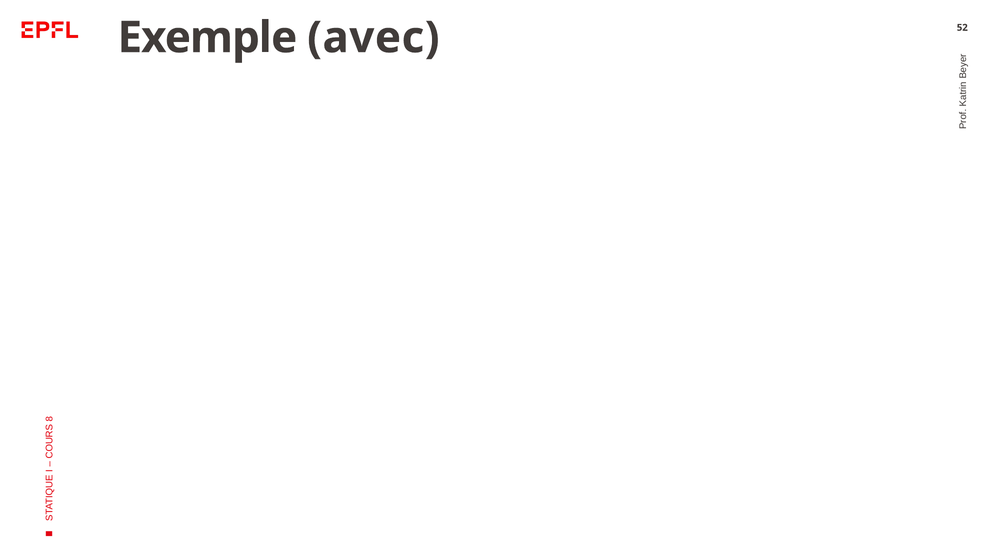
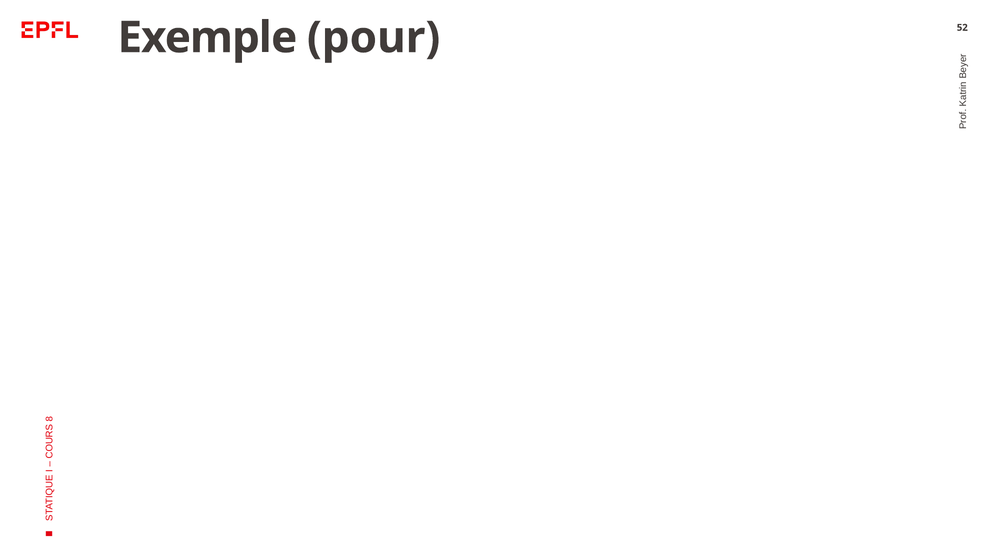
avec: avec -> pour
